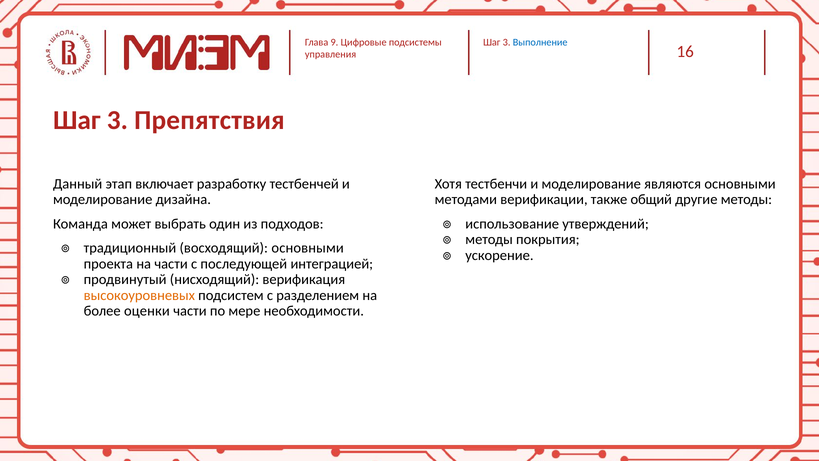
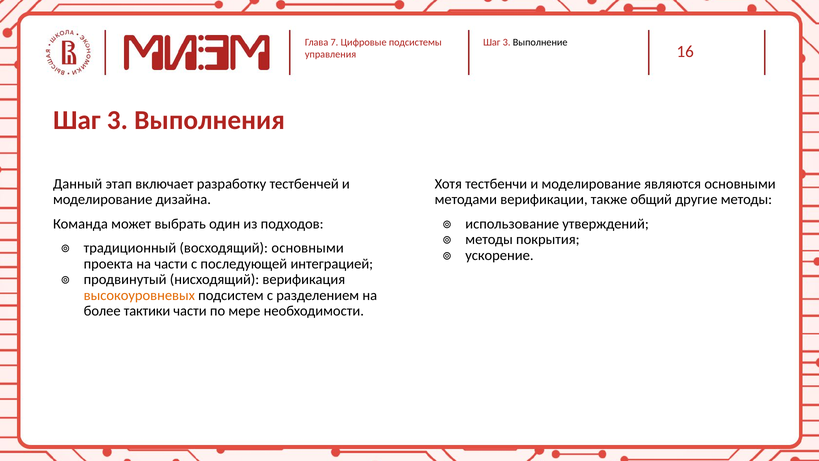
9: 9 -> 7
Выполнение colour: blue -> black
Препятствия: Препятствия -> Выполнения
оценки: оценки -> тактики
